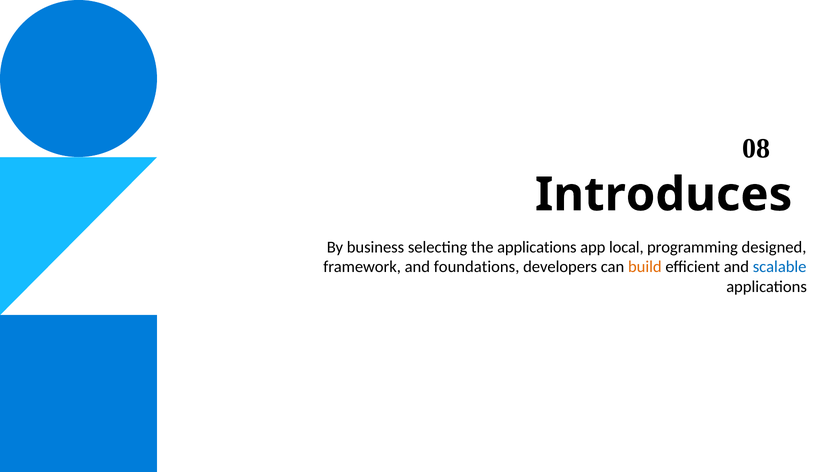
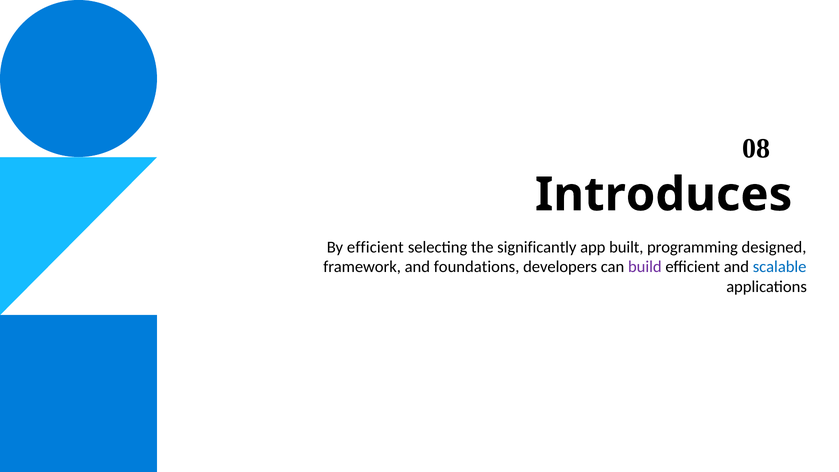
By business: business -> efficient
the applications: applications -> significantly
local: local -> built
build colour: orange -> purple
